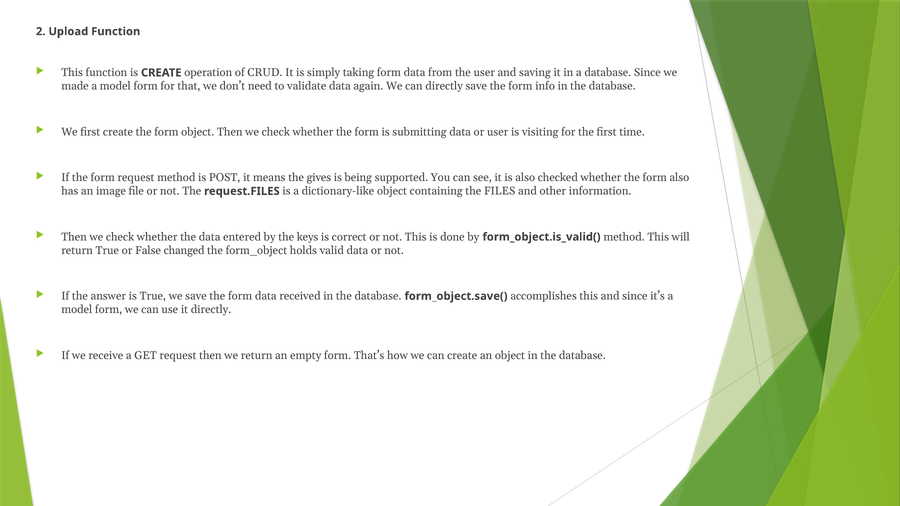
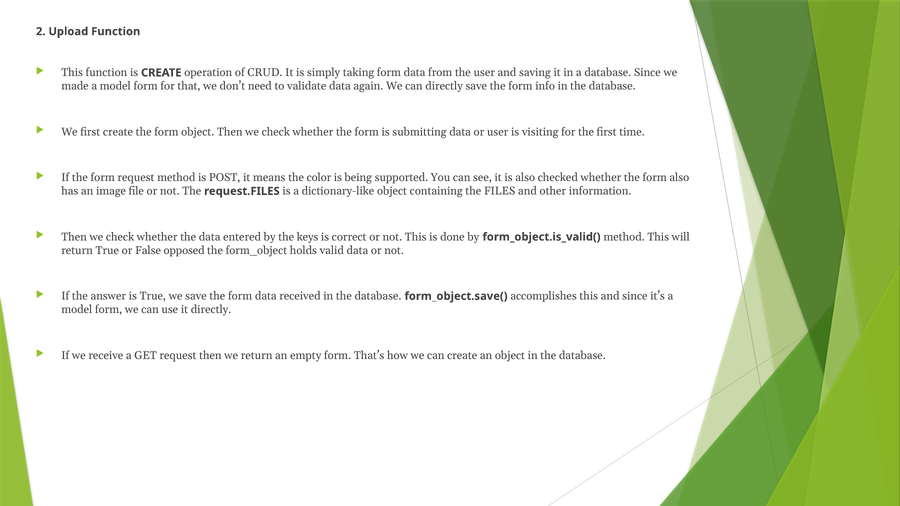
gives: gives -> color
changed: changed -> opposed
